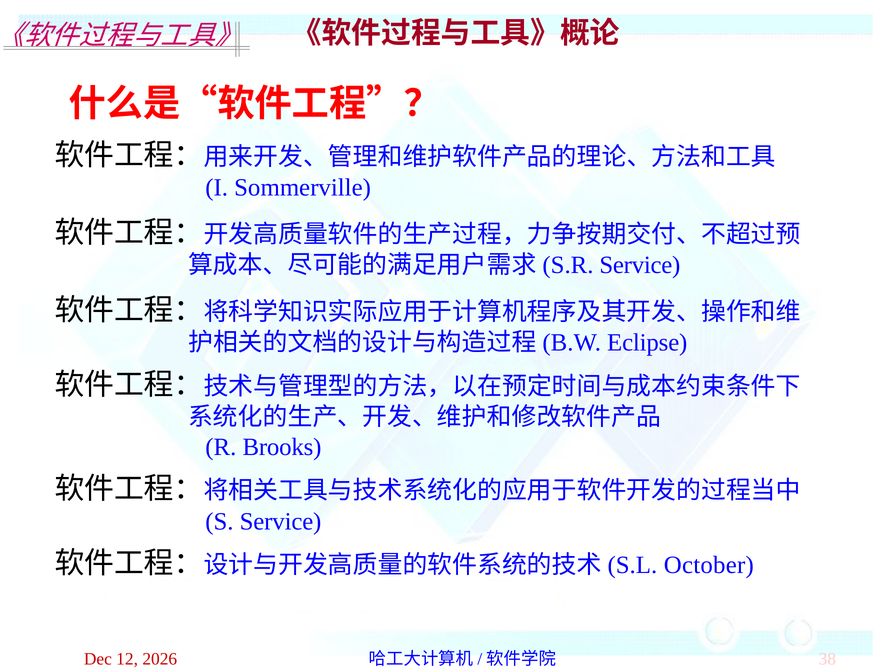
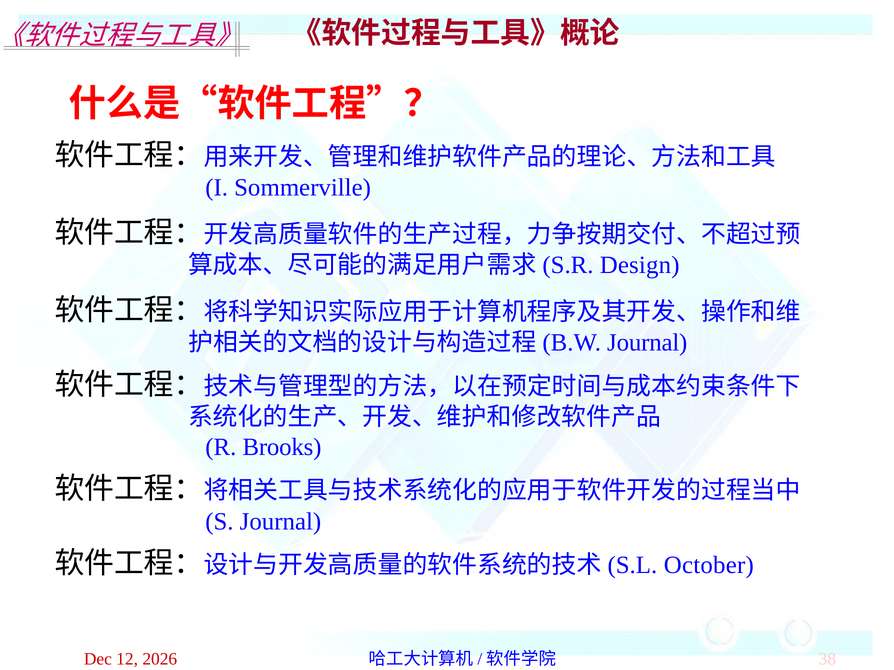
Service at (640, 265): Service -> Design
Eclipse at (647, 343): Eclipse -> Journal
S Service: Service -> Journal
